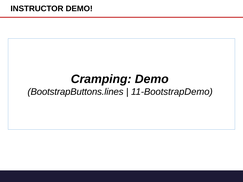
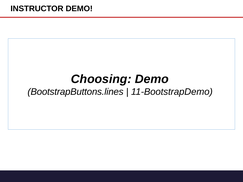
Cramping: Cramping -> Choosing
